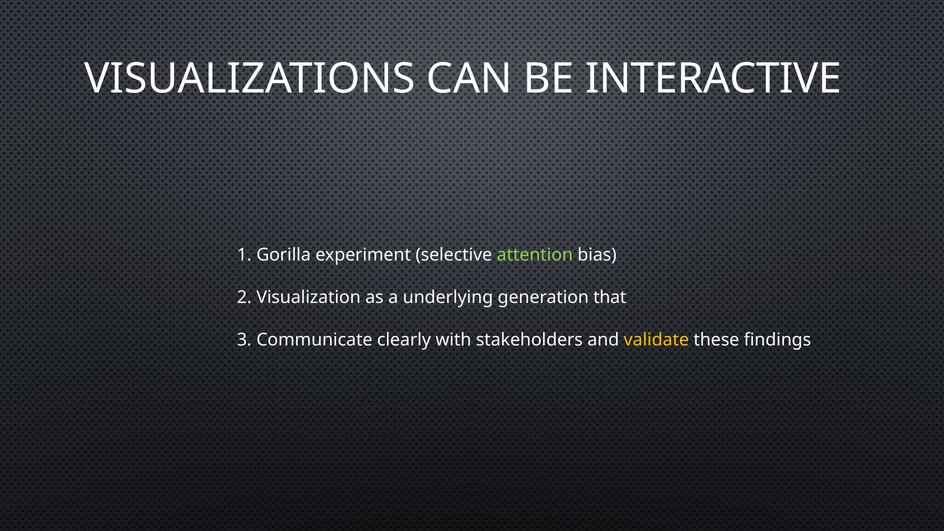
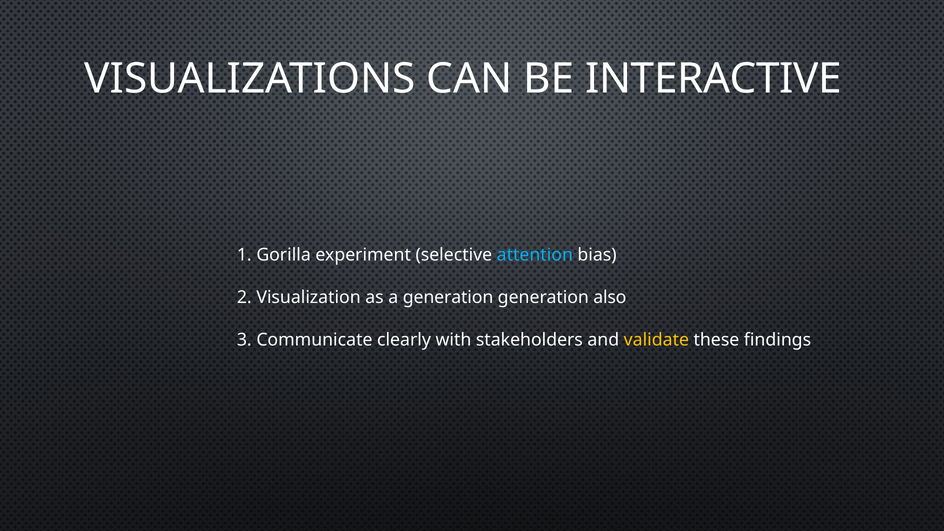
attention colour: light green -> light blue
a underlying: underlying -> generation
that: that -> also
